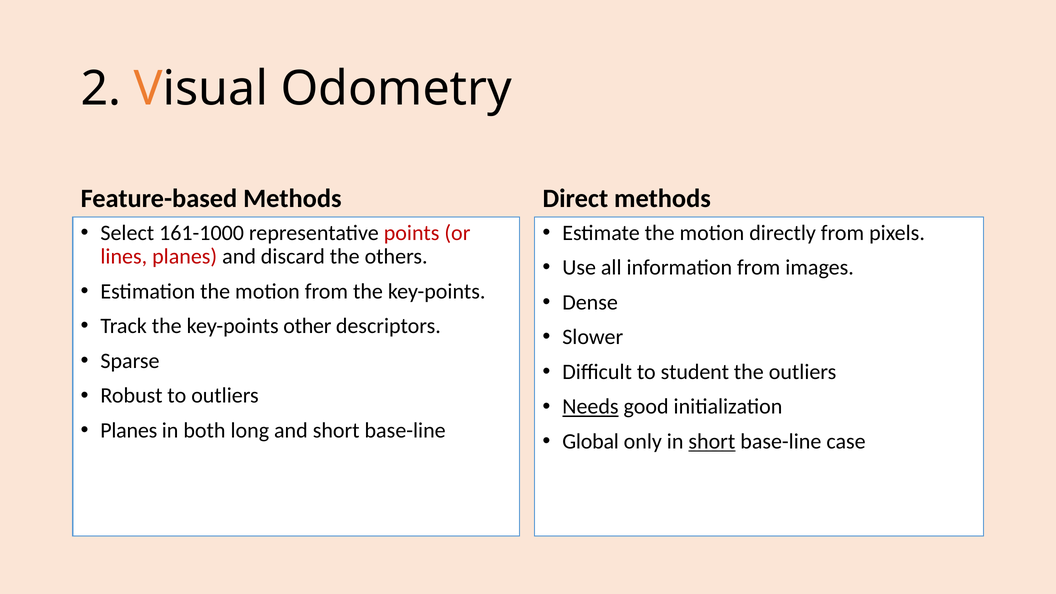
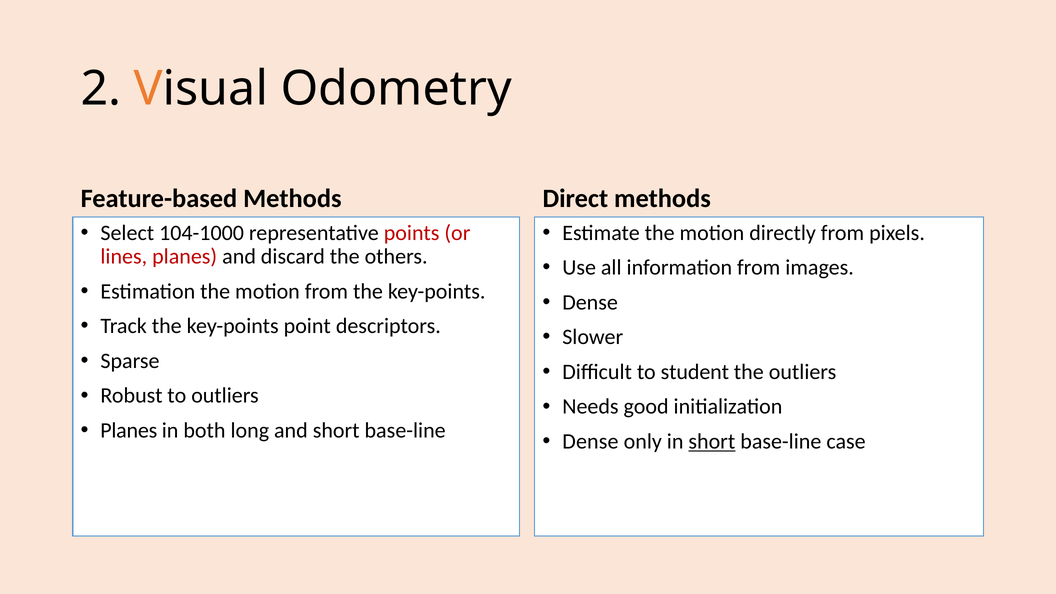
161-1000: 161-1000 -> 104-1000
other: other -> point
Needs underline: present -> none
Global at (591, 442): Global -> Dense
